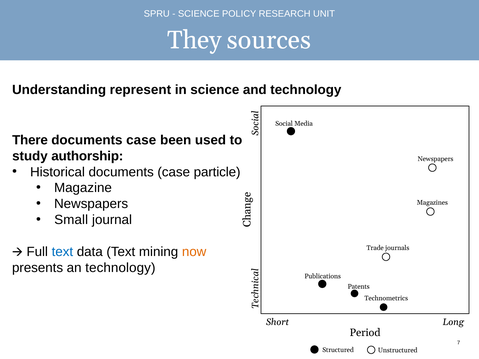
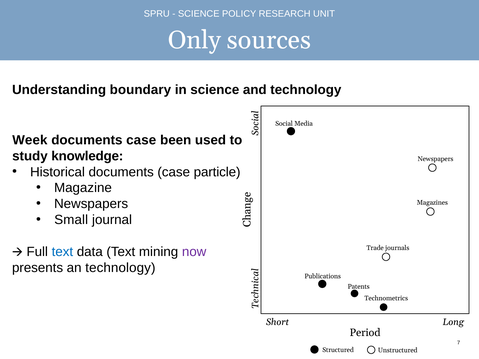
They: They -> Only
represent: represent -> boundary
There: There -> Week
authorship: authorship -> knowledge
now colour: orange -> purple
